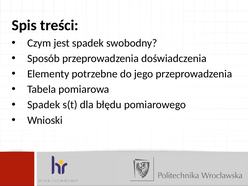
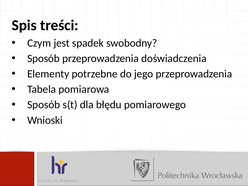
Spadek at (44, 105): Spadek -> Sposób
